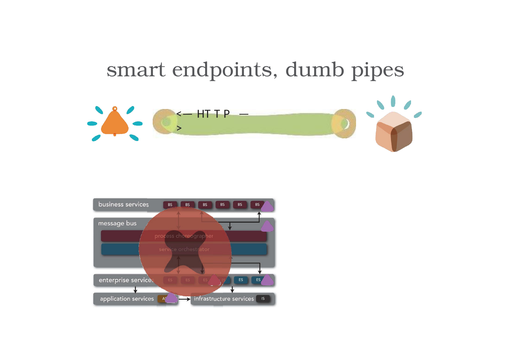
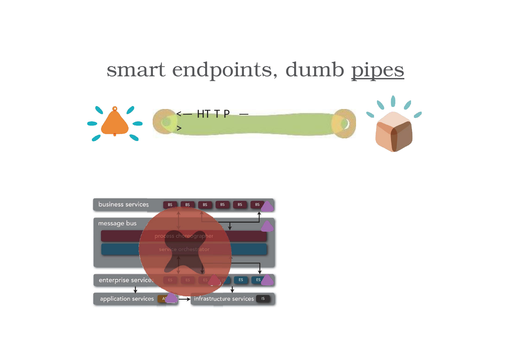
pipes underline: none -> present
